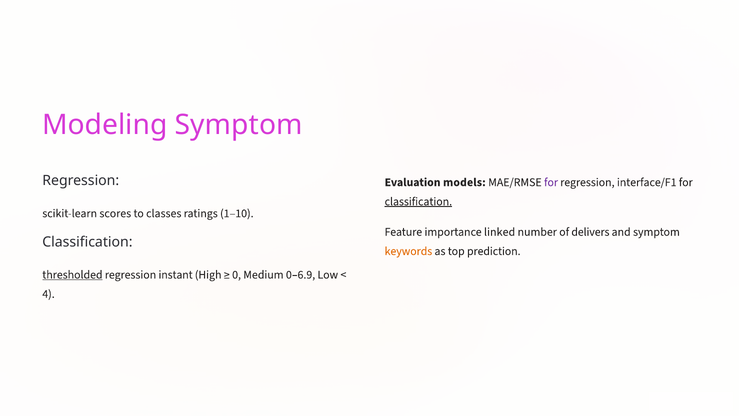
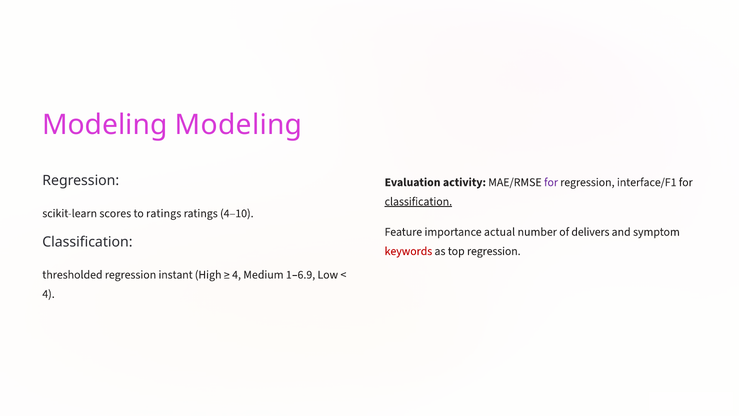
Modeling Symptom: Symptom -> Modeling
models: models -> activity
to classes: classes -> ratings
1–10: 1–10 -> 4–10
linked: linked -> actual
keywords colour: orange -> red
top prediction: prediction -> regression
thresholded underline: present -> none
0 at (237, 274): 0 -> 4
0–6.9: 0–6.9 -> 1–6.9
